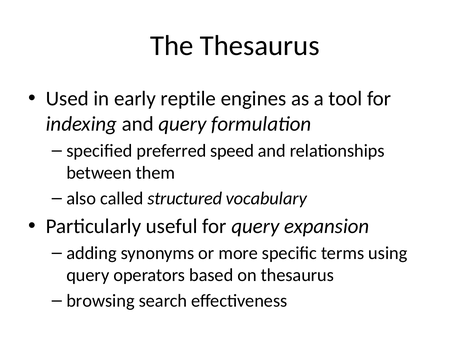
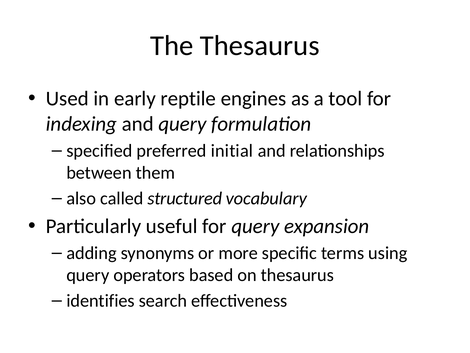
speed: speed -> initial
browsing: browsing -> identifies
